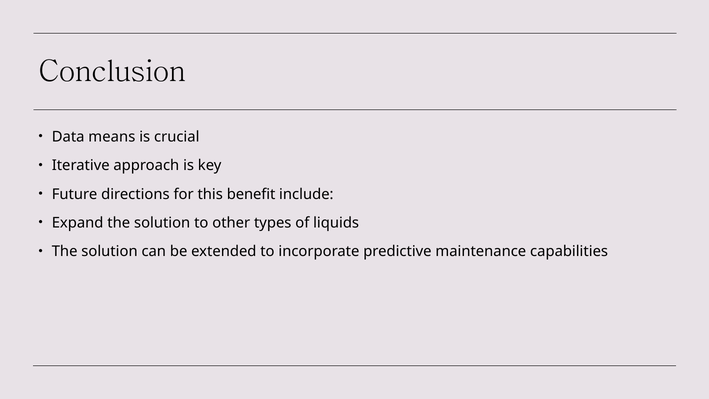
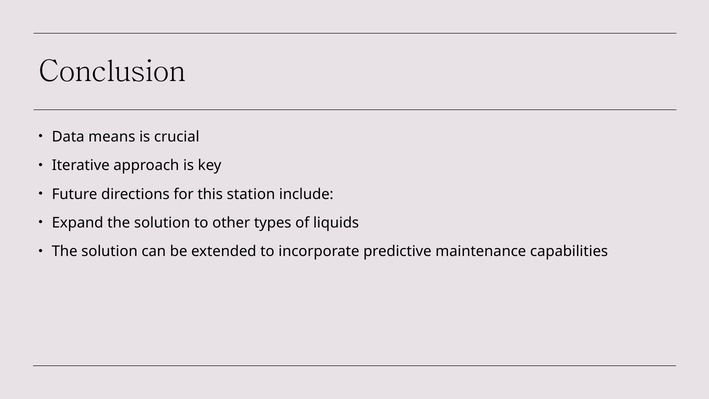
benefit: benefit -> station
